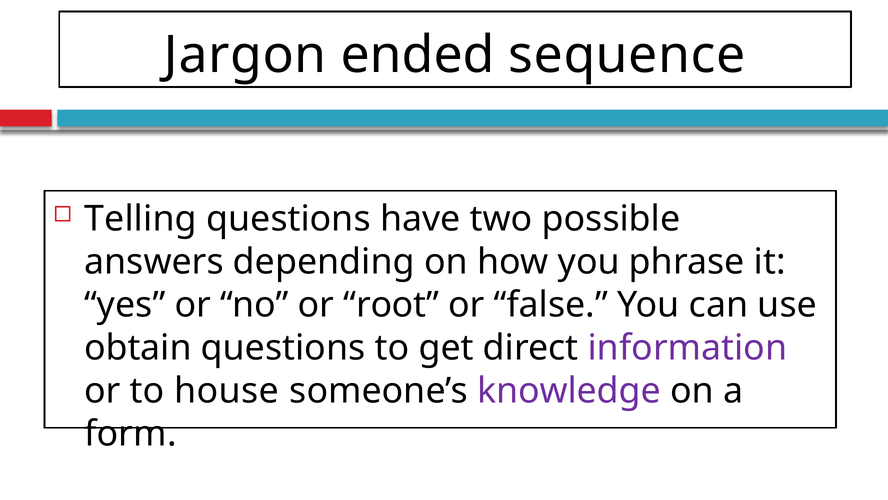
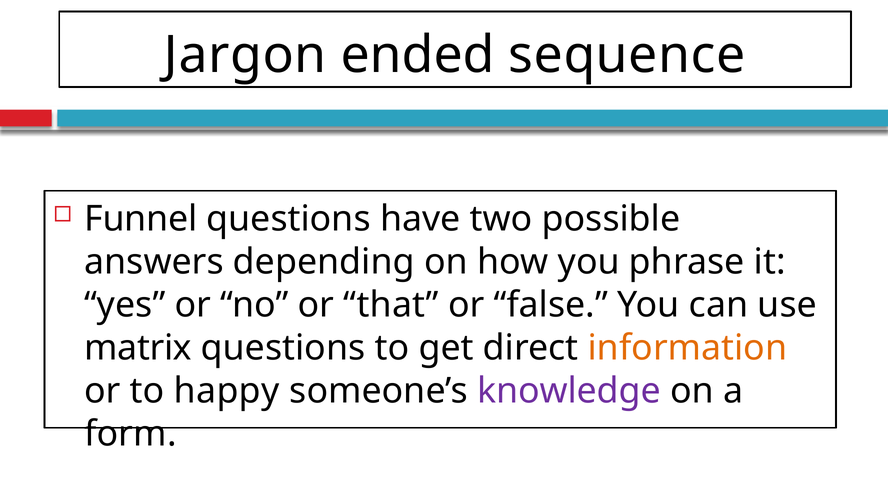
Telling: Telling -> Funnel
root: root -> that
obtain: obtain -> matrix
information colour: purple -> orange
house: house -> happy
